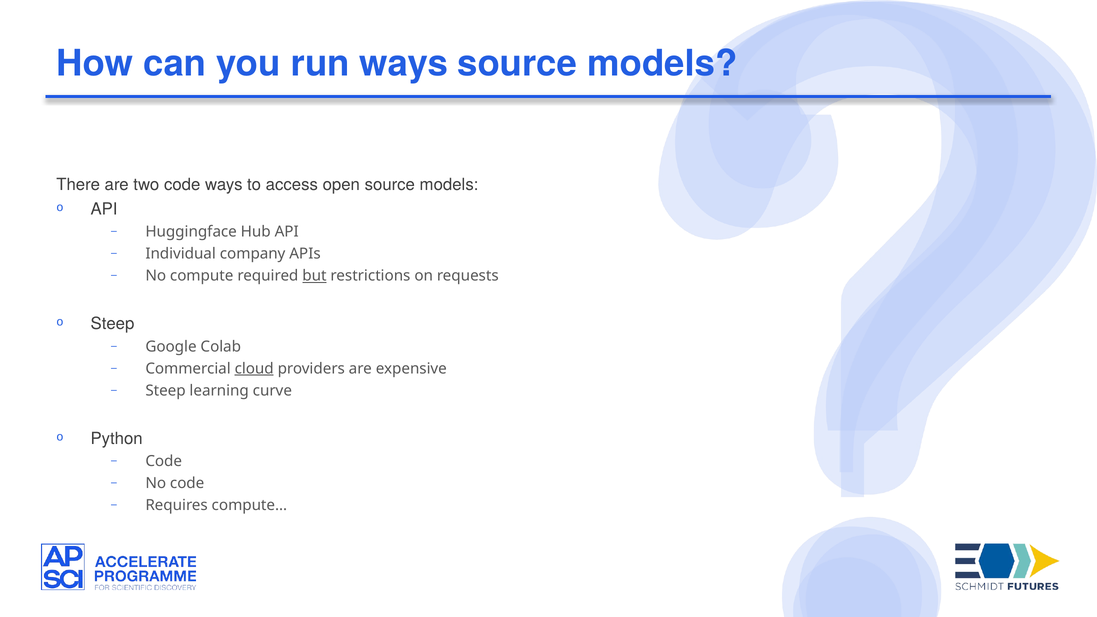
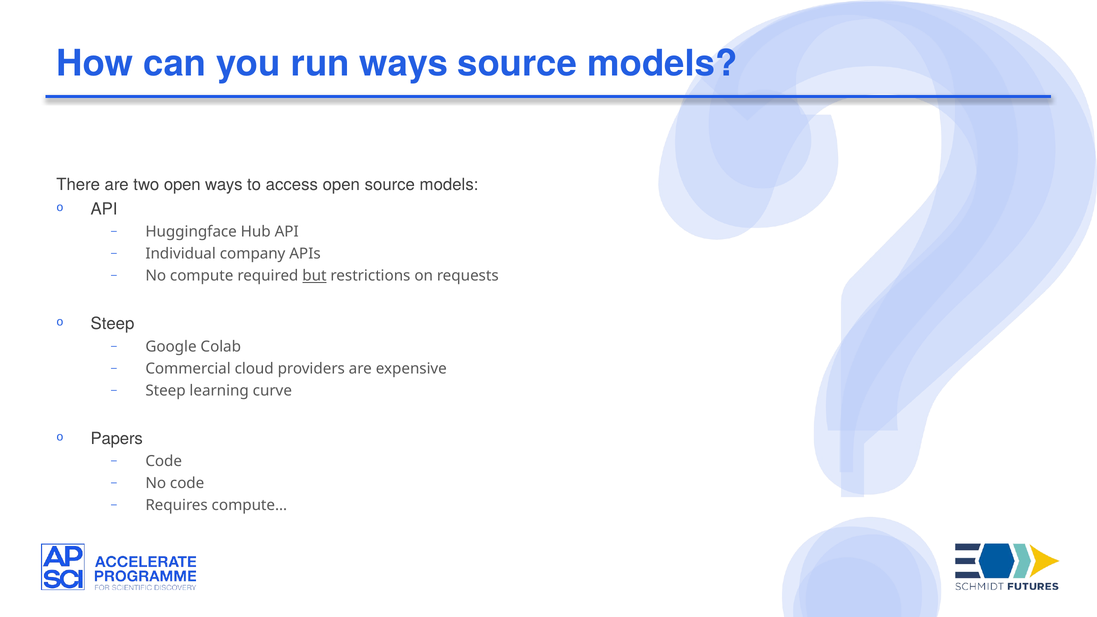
two code: code -> open
cloud underline: present -> none
Python: Python -> Papers
